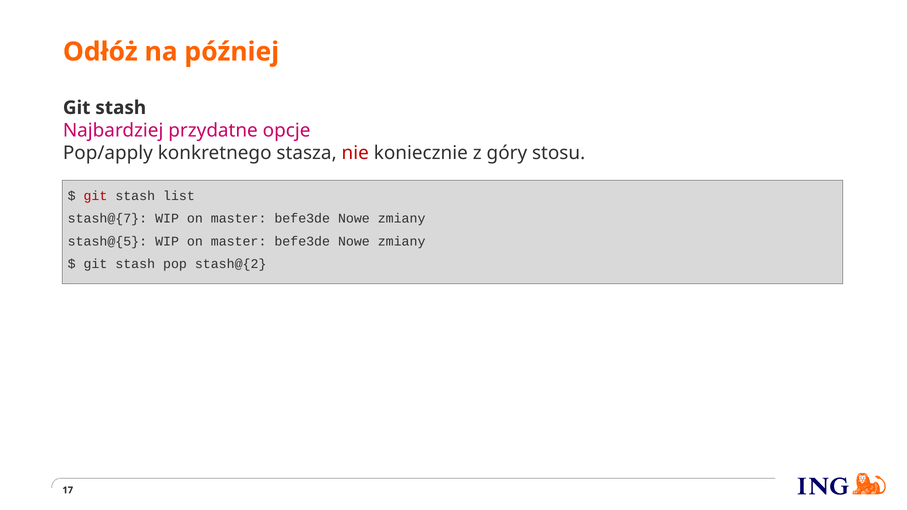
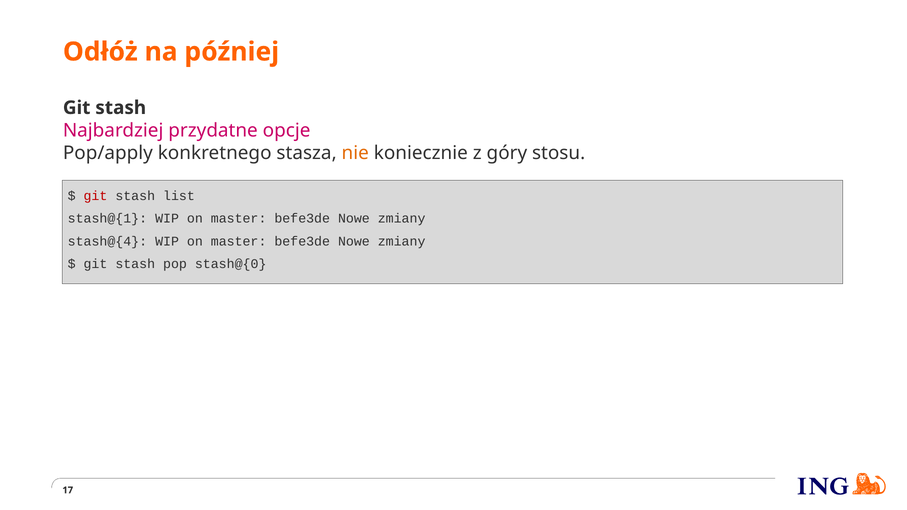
nie colour: red -> orange
stash@{7: stash@{7 -> stash@{1
stash@{5: stash@{5 -> stash@{4
stash@{2: stash@{2 -> stash@{0
